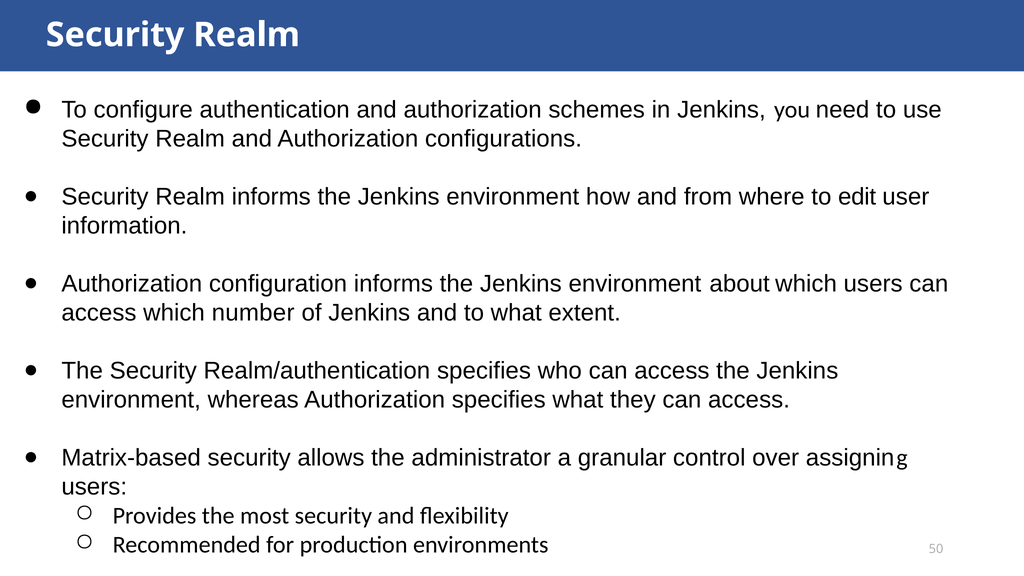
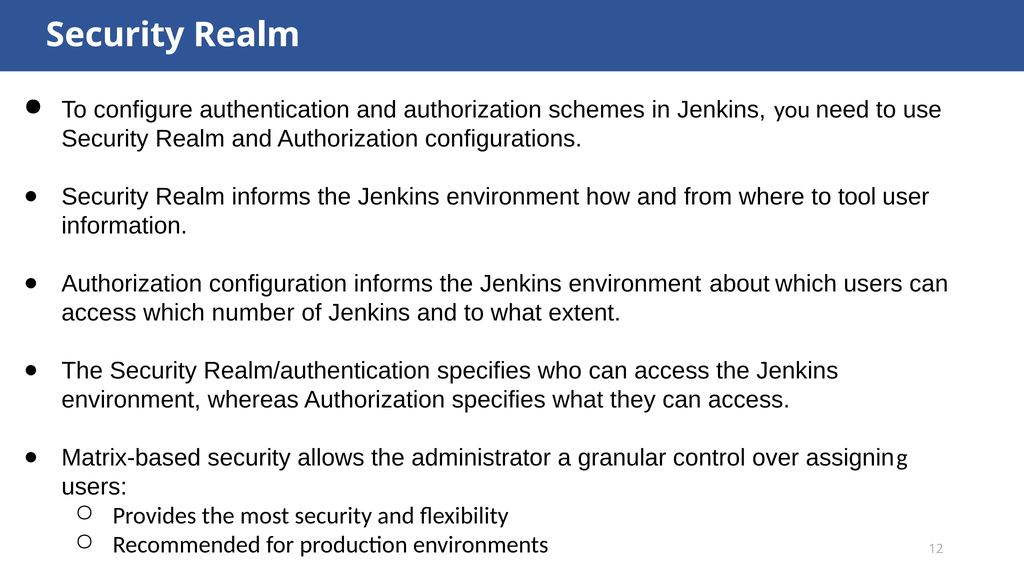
edit: edit -> tool
50: 50 -> 12
